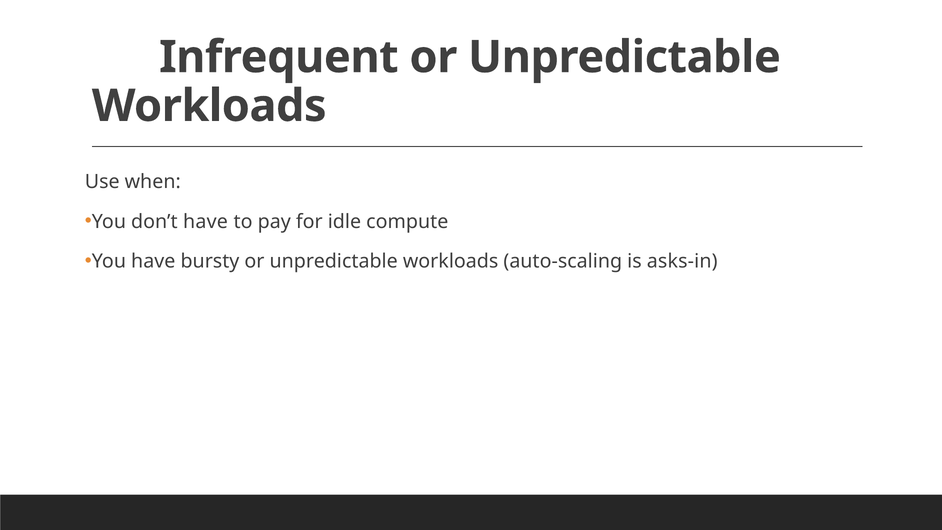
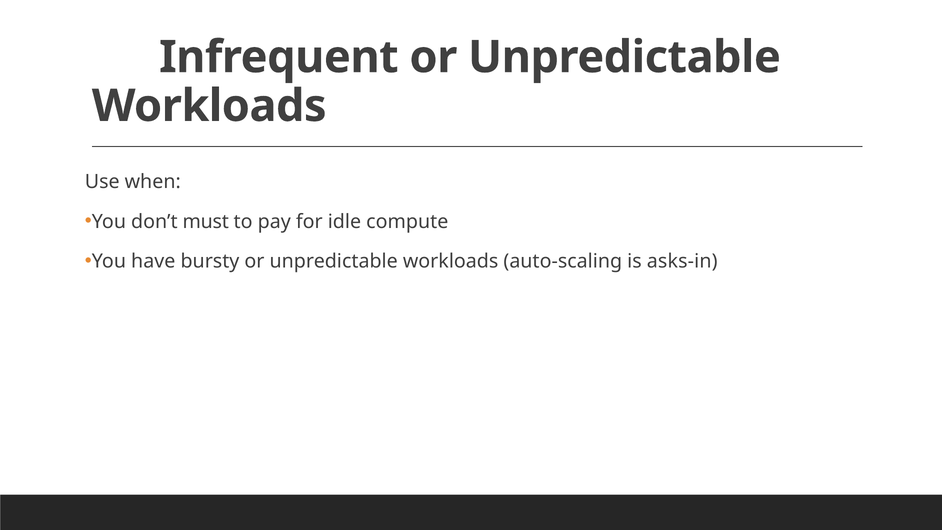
don’t have: have -> must
